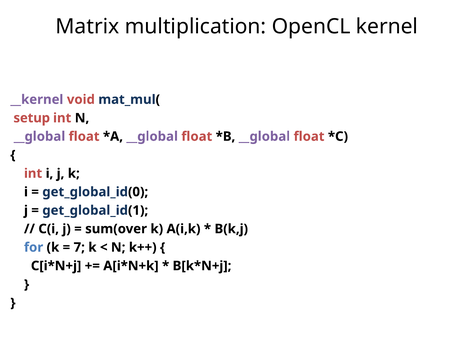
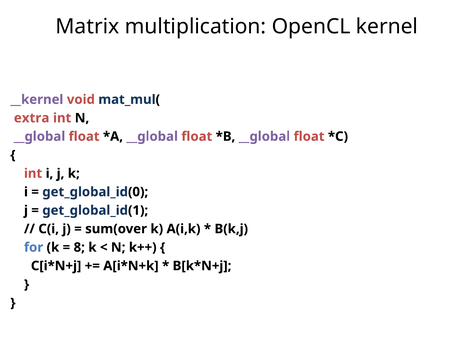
setup: setup -> extra
7: 7 -> 8
